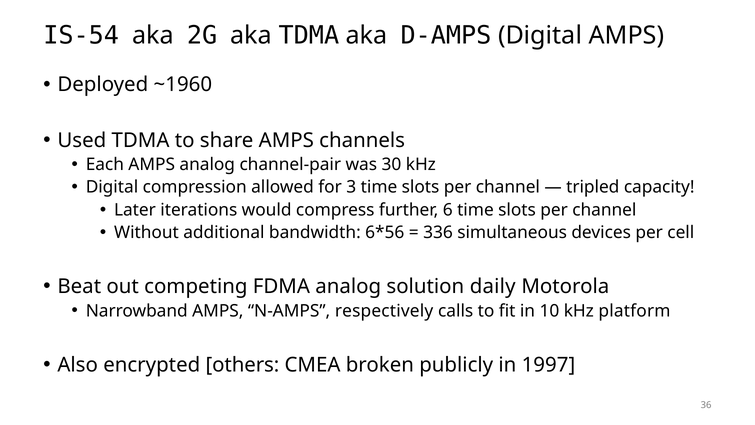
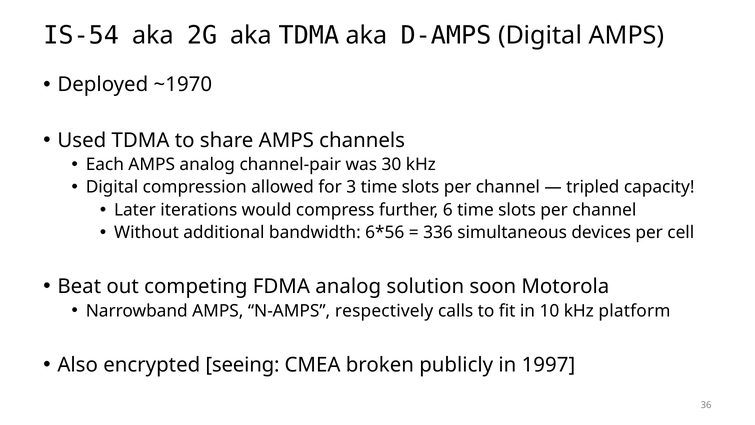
~1960: ~1960 -> ~1970
daily: daily -> soon
others: others -> seeing
